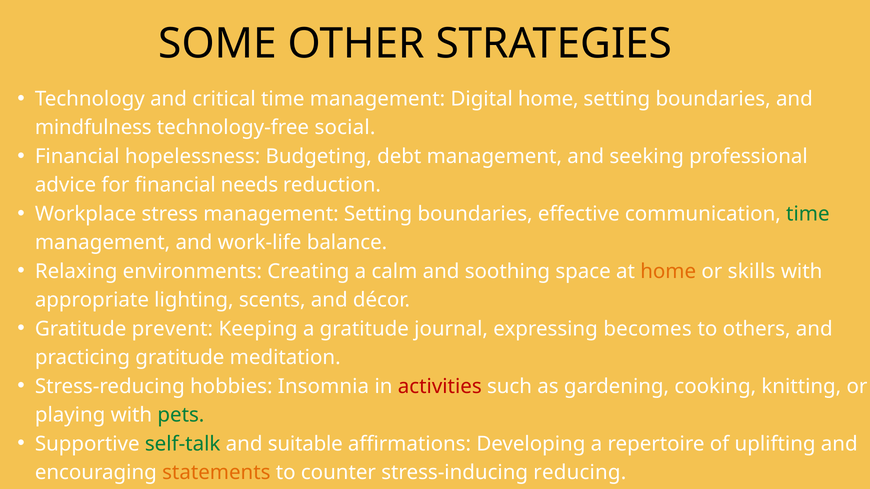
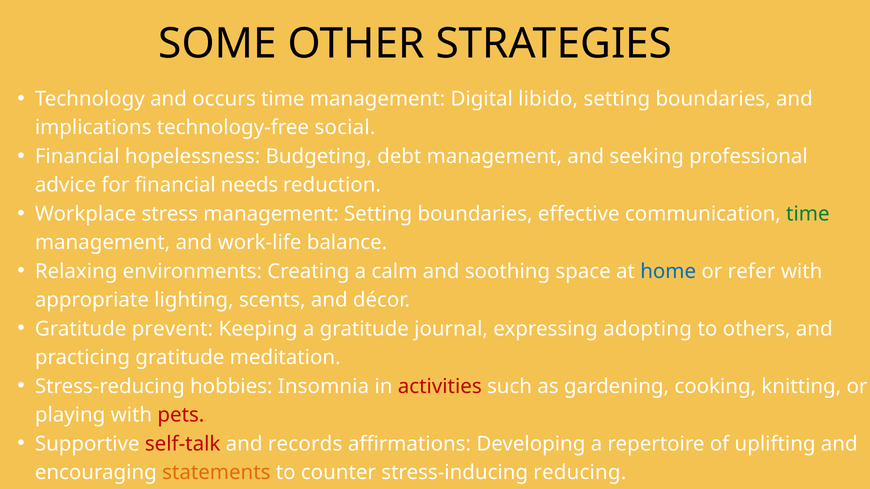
critical: critical -> occurs
Digital home: home -> libido
mindfulness: mindfulness -> implications
home at (668, 272) colour: orange -> blue
skills: skills -> refer
becomes: becomes -> adopting
pets colour: green -> red
self-talk colour: green -> red
suitable: suitable -> records
